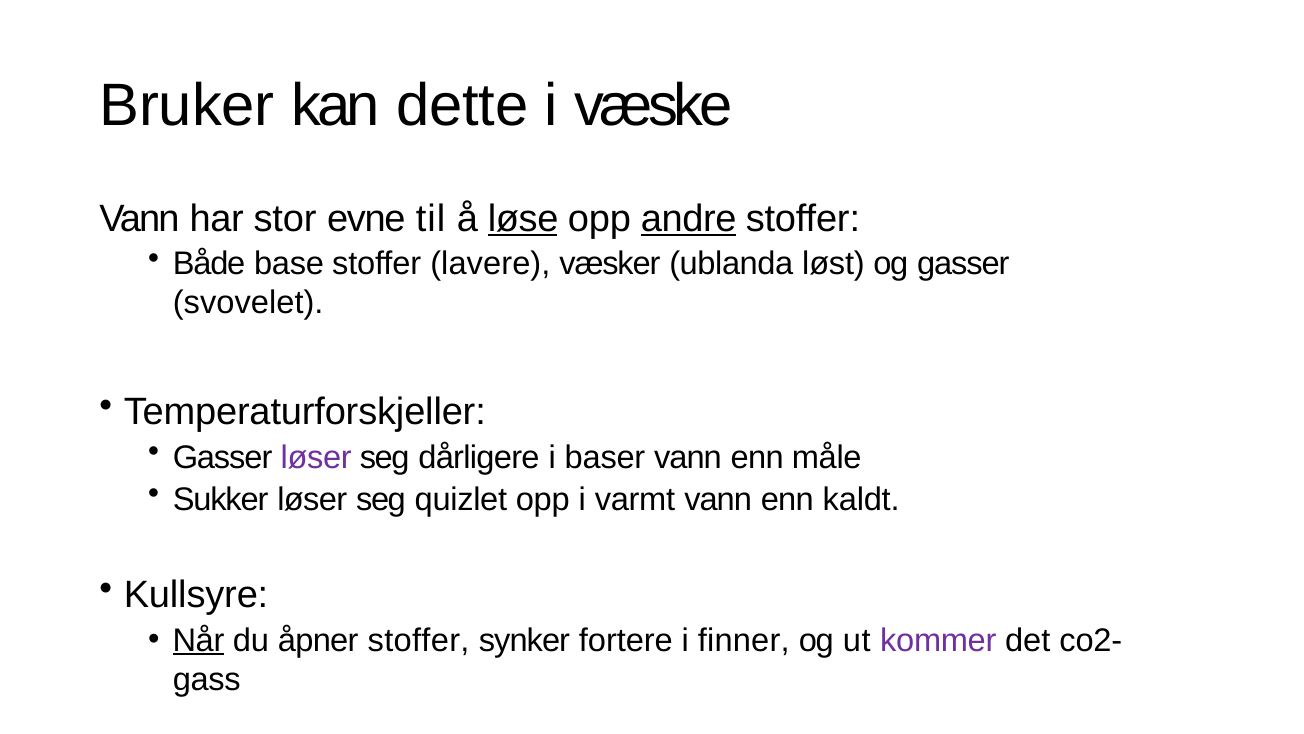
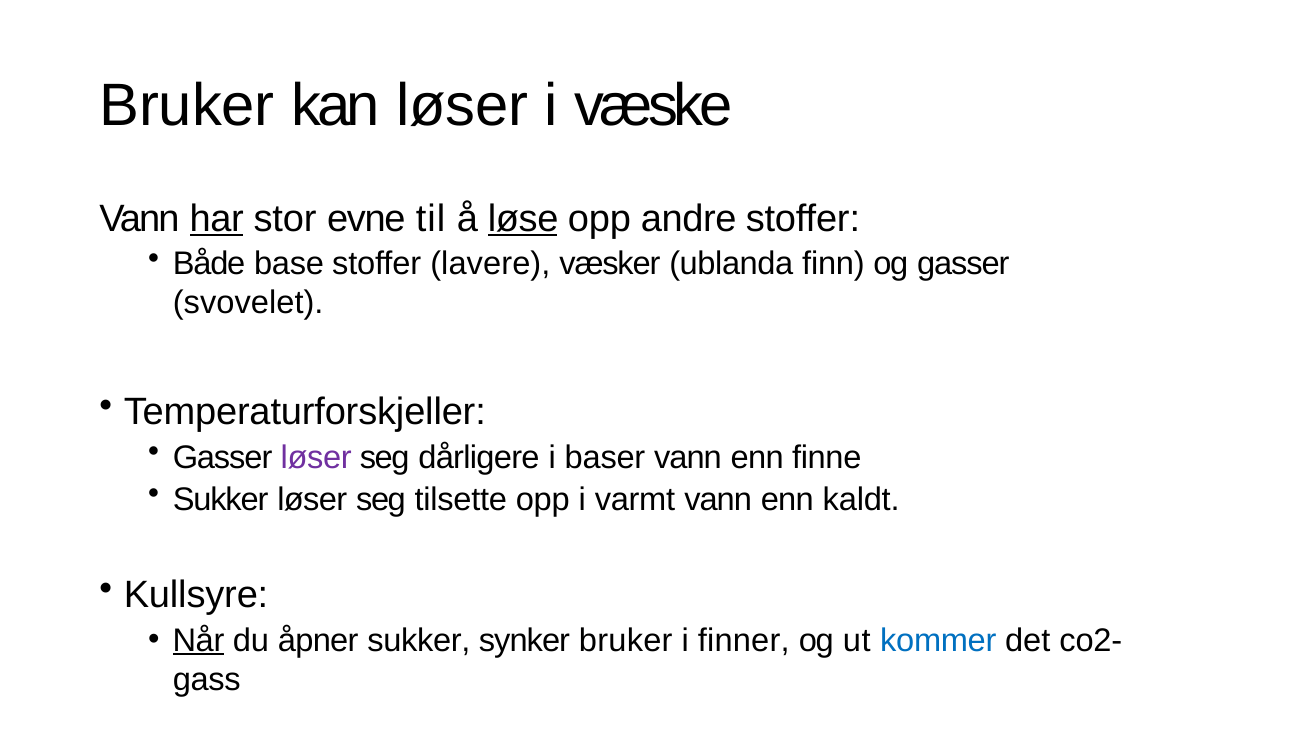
kan dette: dette -> løser
har underline: none -> present
andre underline: present -> none
løst: løst -> finn
måle: måle -> finne
quizlet: quizlet -> tilsette
åpner stoffer: stoffer -> sukker
synker fortere: fortere -> bruker
kommer colour: purple -> blue
